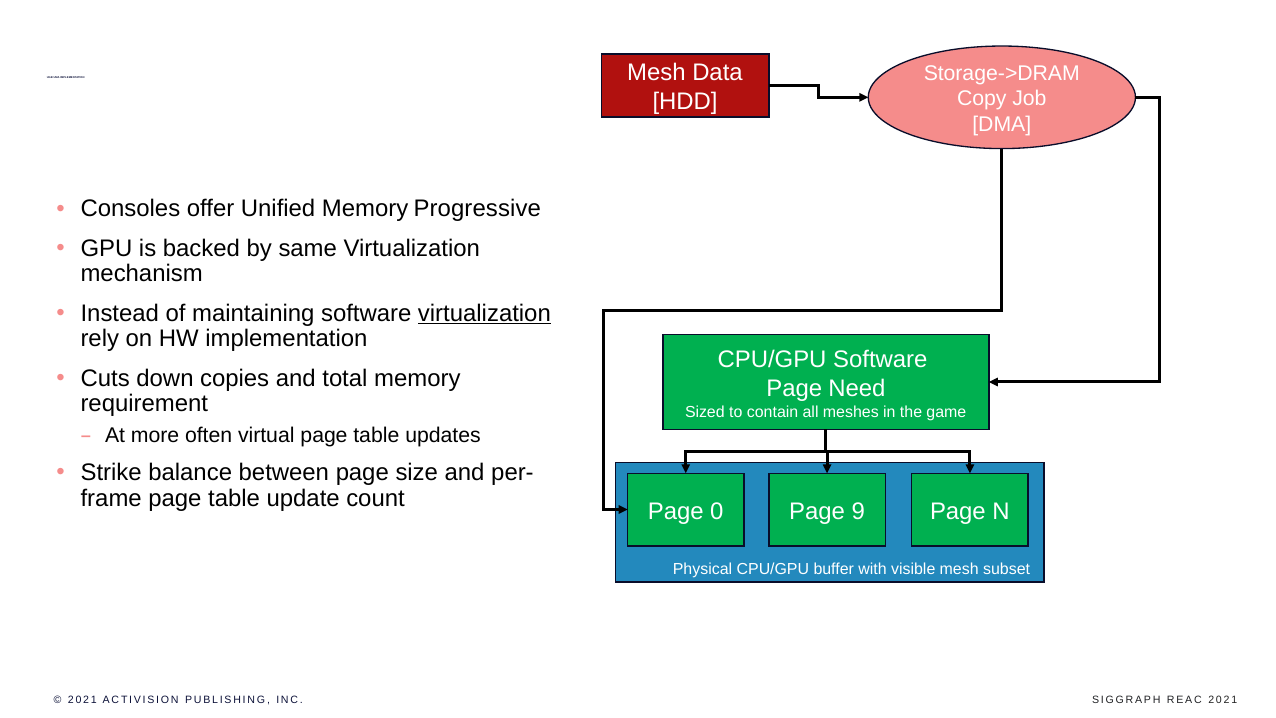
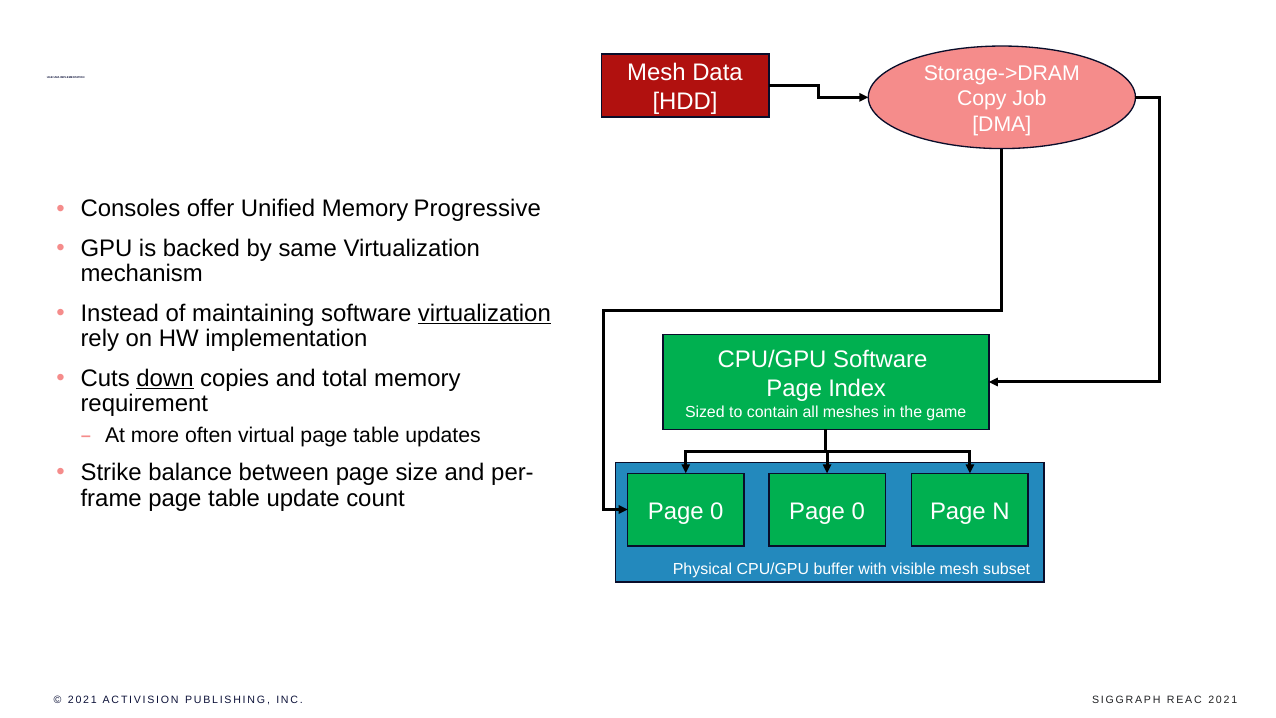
down underline: none -> present
Need: Need -> Index
9 at (858, 511): 9 -> 0
